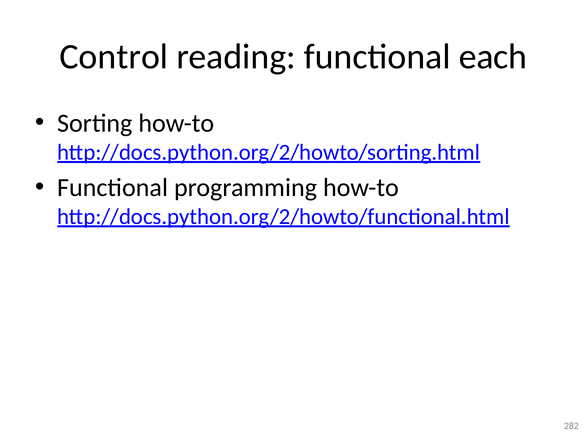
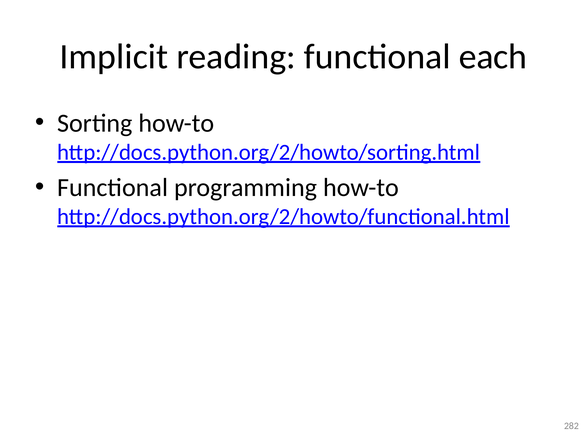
Control: Control -> Implicit
